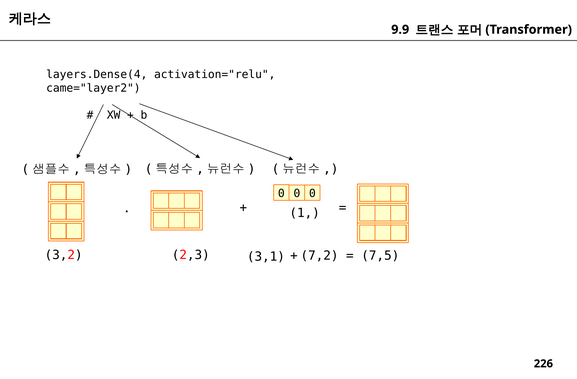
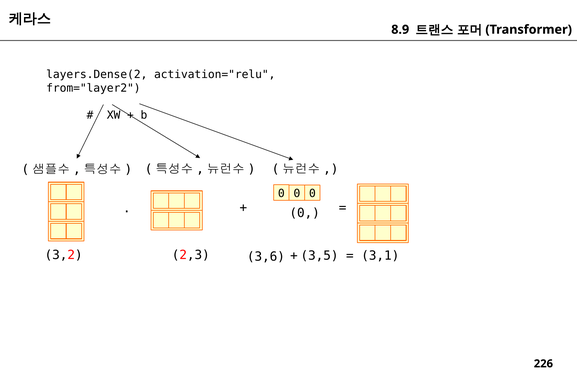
9.9: 9.9 -> 8.9
layers.Dense(4: layers.Dense(4 -> layers.Dense(2
came="layer2: came="layer2 -> from="layer2
1 at (305, 213): 1 -> 0
7,2: 7,2 -> 3,5
7,5: 7,5 -> 3,1
3,1: 3,1 -> 3,6
